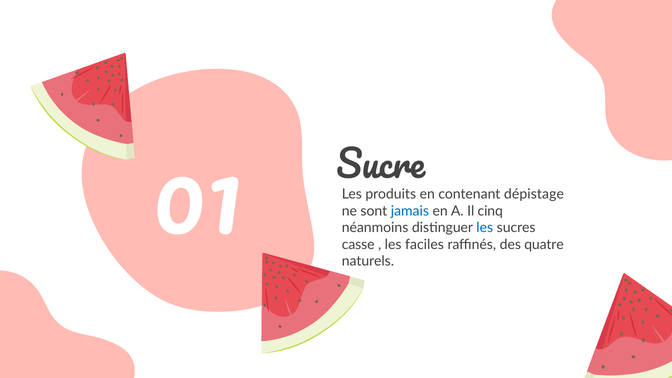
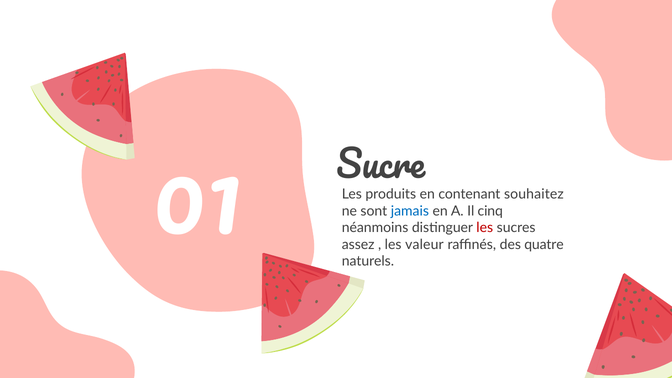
dépistage: dépistage -> souhaitez
les at (485, 228) colour: blue -> red
casse: casse -> assez
faciles: faciles -> valeur
